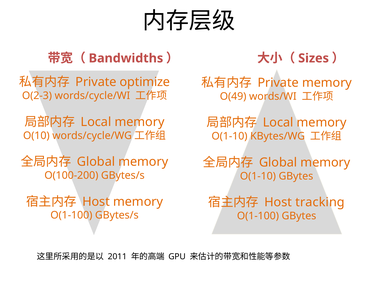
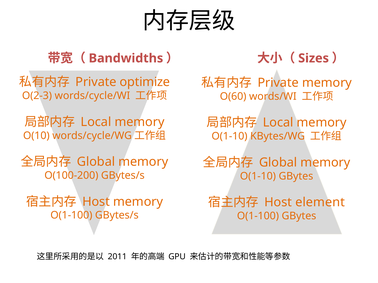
O(49: O(49 -> O(60
tracking: tracking -> element
